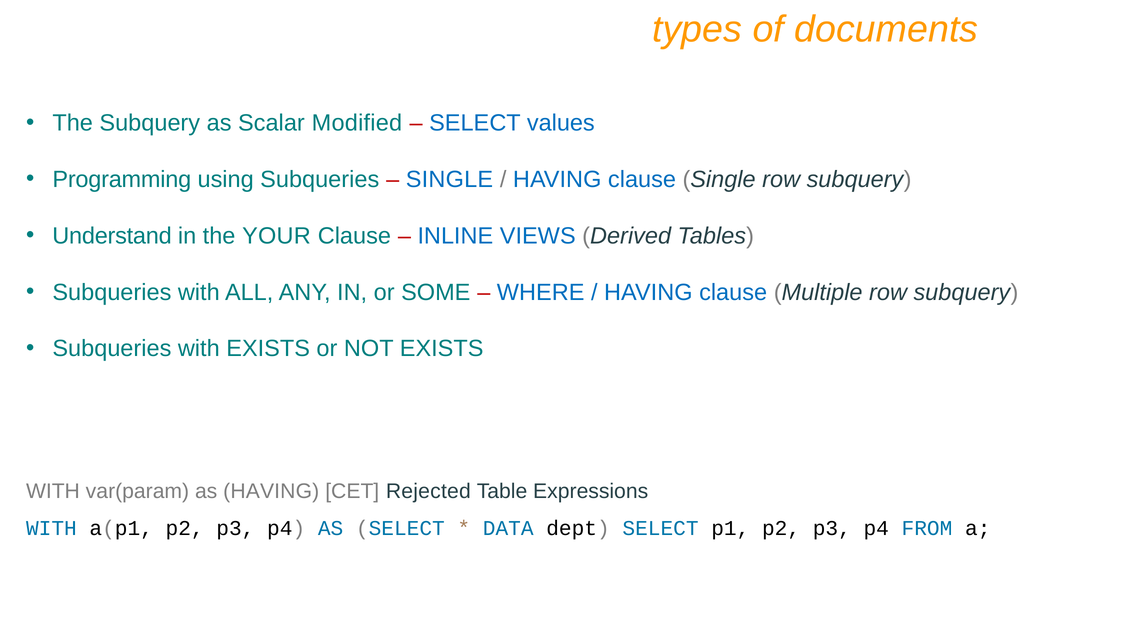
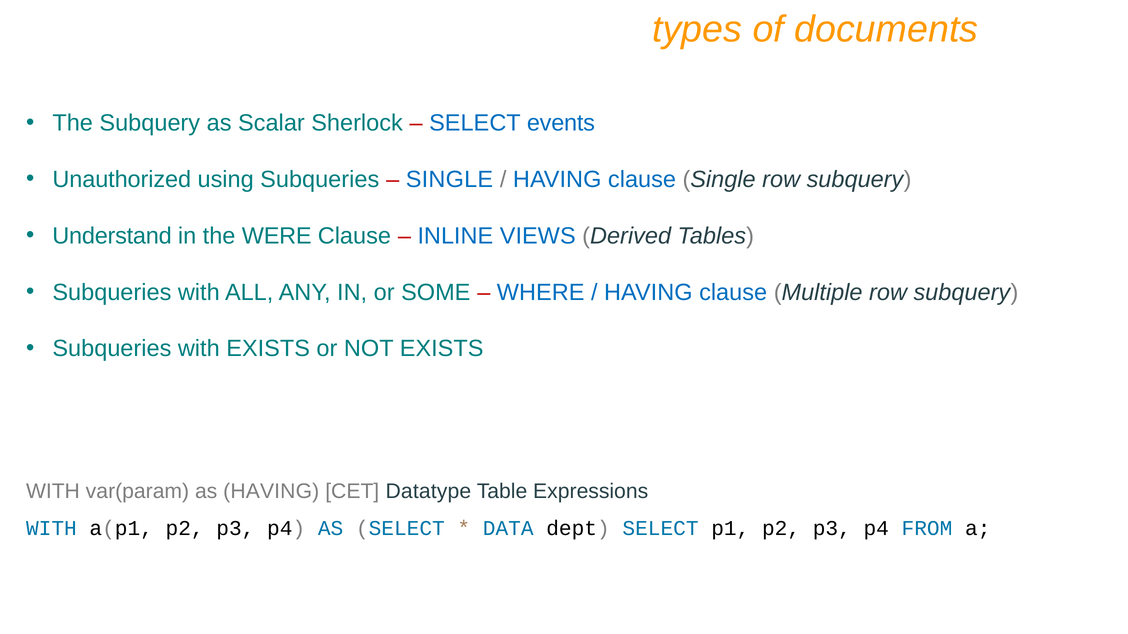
Modified: Modified -> Sherlock
values: values -> events
Programming: Programming -> Unauthorized
YOUR: YOUR -> WERE
Rejected: Rejected -> Datatype
